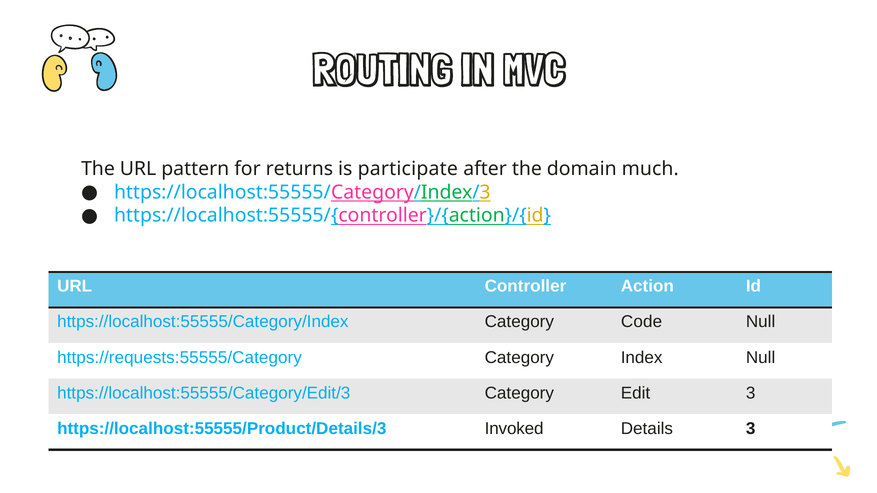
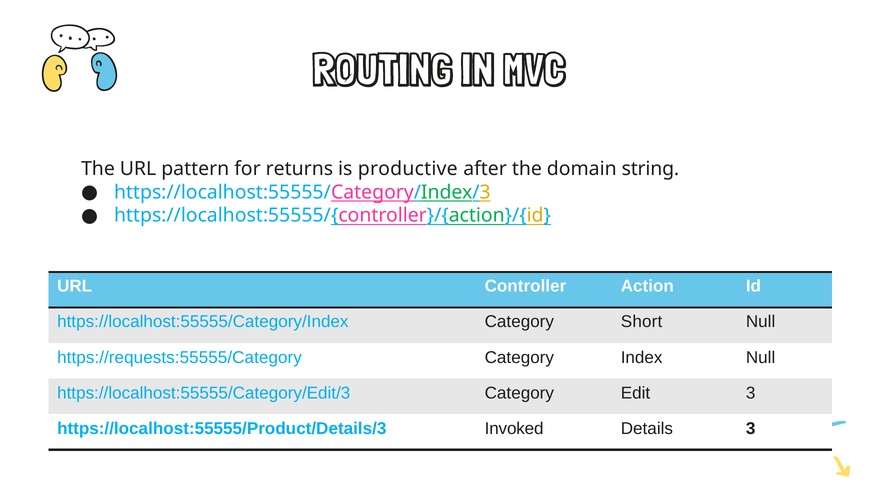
participate: participate -> productive
much: much -> string
Code: Code -> Short
